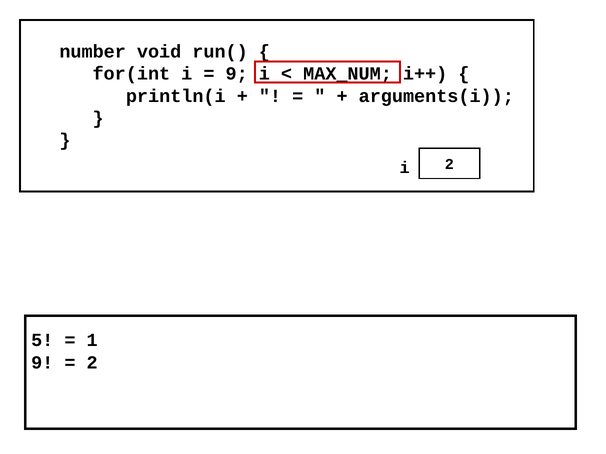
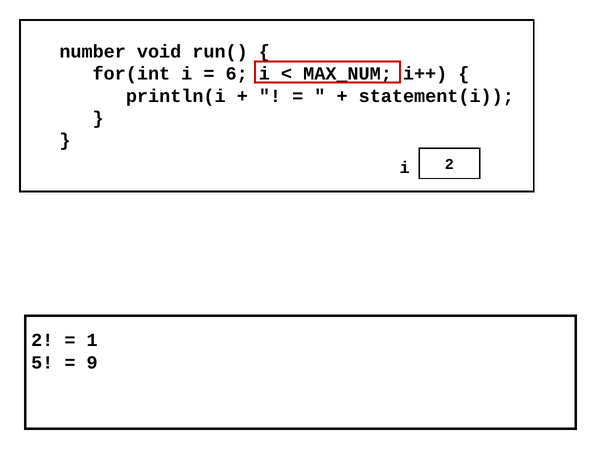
9 at (237, 74): 9 -> 6
arguments(i: arguments(i -> statement(i
5 at (42, 341): 5 -> 2
9 at (42, 363): 9 -> 5
2 at (92, 363): 2 -> 9
